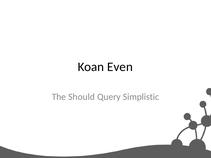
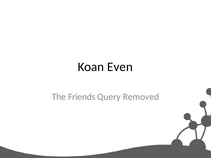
Should: Should -> Friends
Simplistic: Simplistic -> Removed
